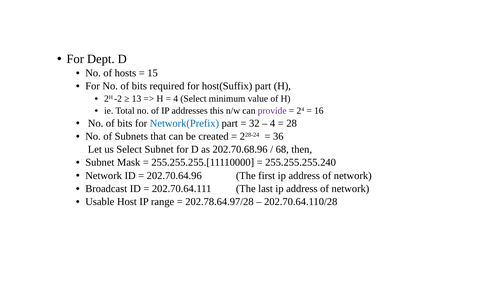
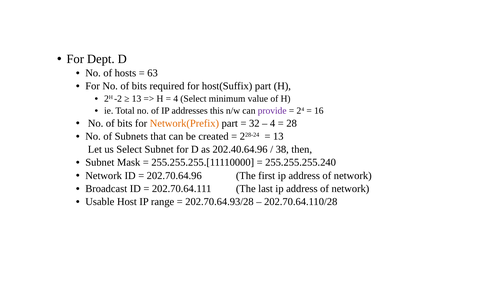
15: 15 -> 63
Network(Prefix colour: blue -> orange
36 at (278, 136): 36 -> 13
202.70.68.96: 202.70.68.96 -> 202.40.64.96
68: 68 -> 38
202.78.64.97/28: 202.78.64.97/28 -> 202.70.64.93/28
